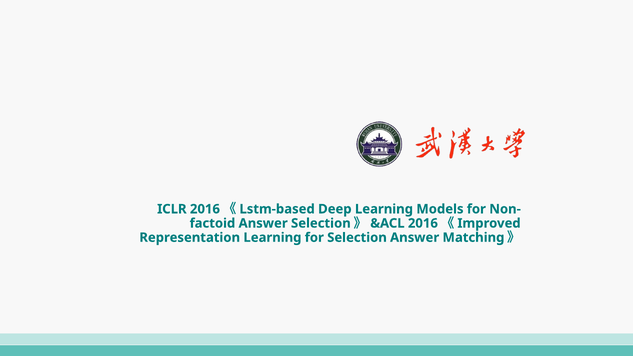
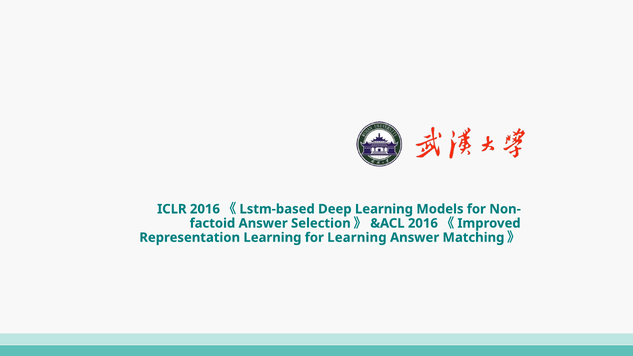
for Selection: Selection -> Learning
